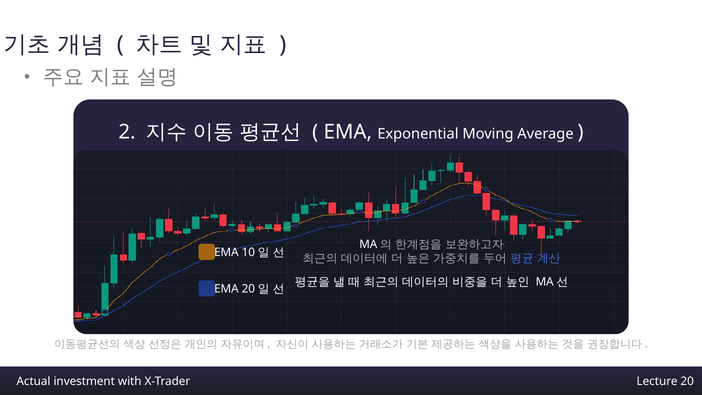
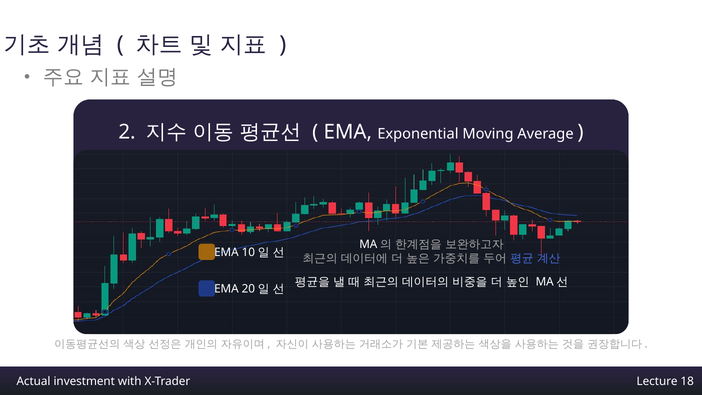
20: 20 -> 18
